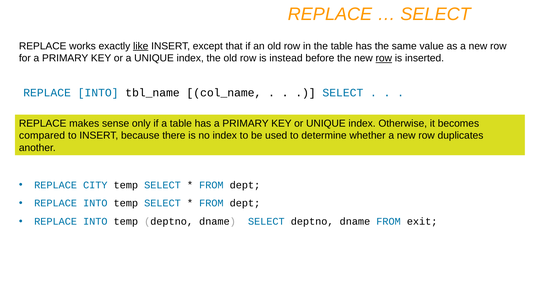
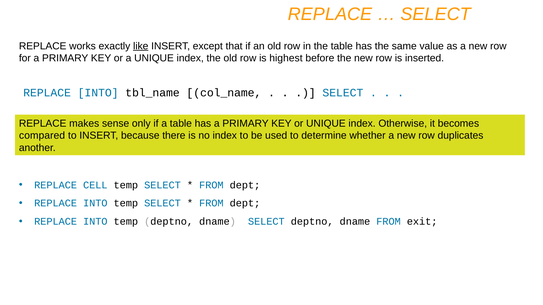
instead: instead -> highest
row at (384, 58) underline: present -> none
CITY: CITY -> CELL
